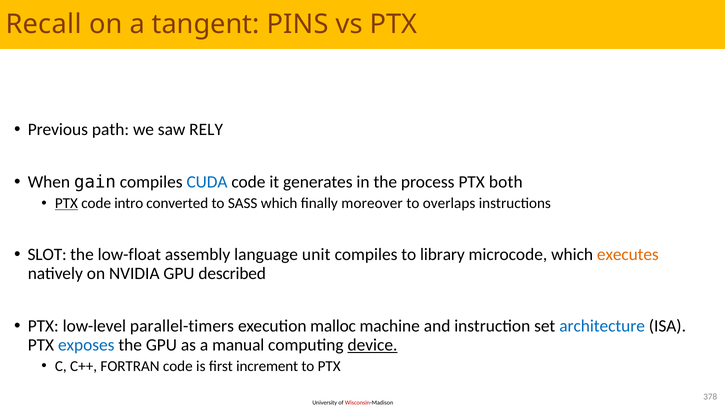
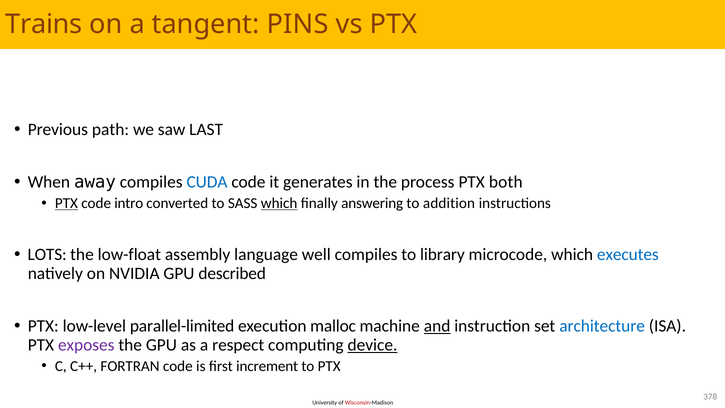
Recall: Recall -> Trains
RELY: RELY -> LAST
gain: gain -> away
which at (279, 203) underline: none -> present
moreover: moreover -> answering
overlaps: overlaps -> addition
SLOT: SLOT -> LOTS
unit: unit -> well
executes colour: orange -> blue
parallel-timers: parallel-timers -> parallel-limited
and underline: none -> present
exposes colour: blue -> purple
manual: manual -> respect
